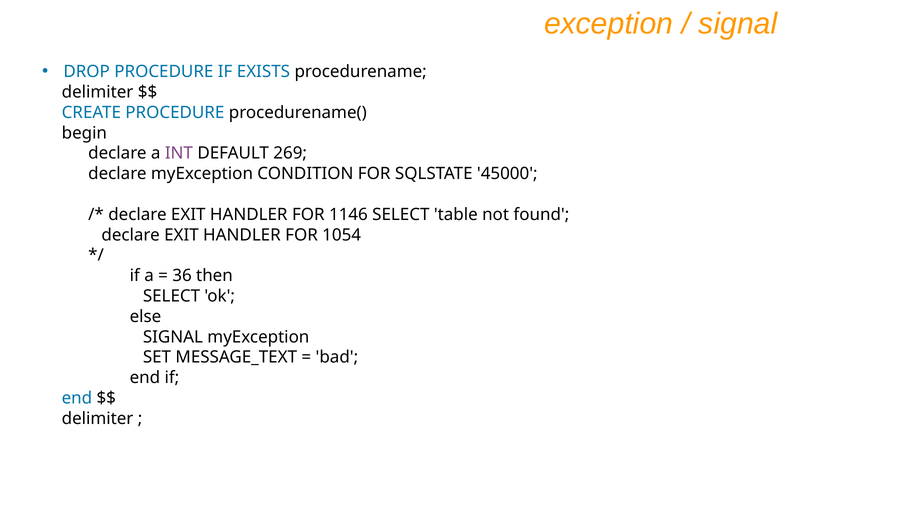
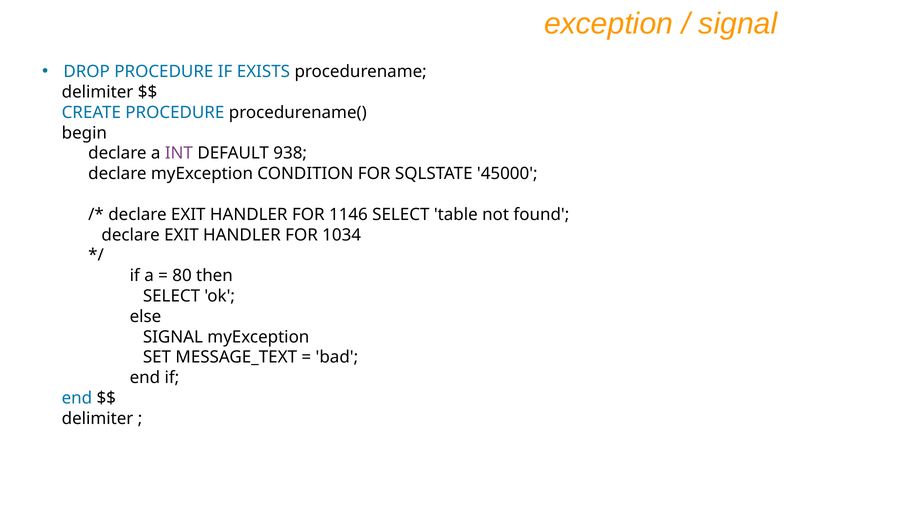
269: 269 -> 938
1054: 1054 -> 1034
36: 36 -> 80
